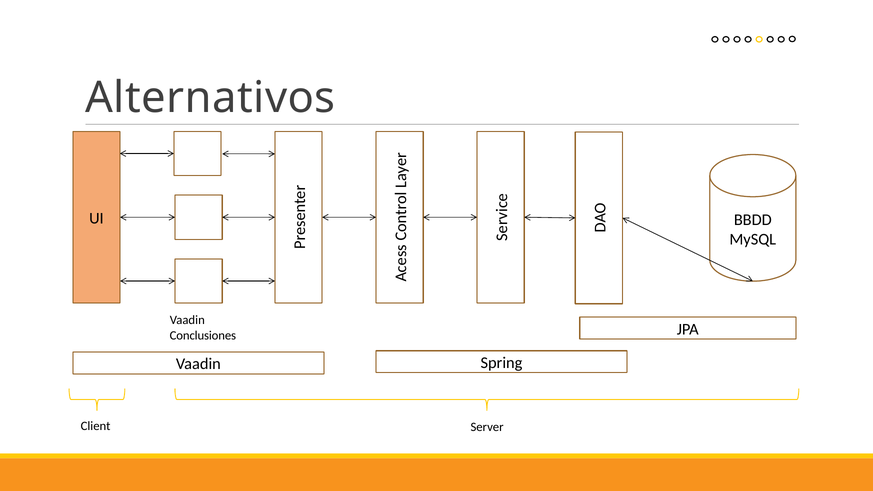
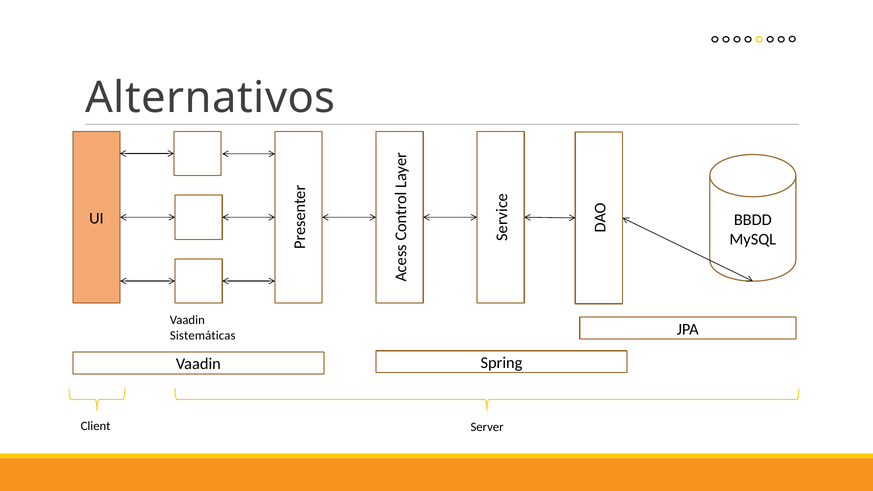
Conclusiones: Conclusiones -> Sistemáticas
